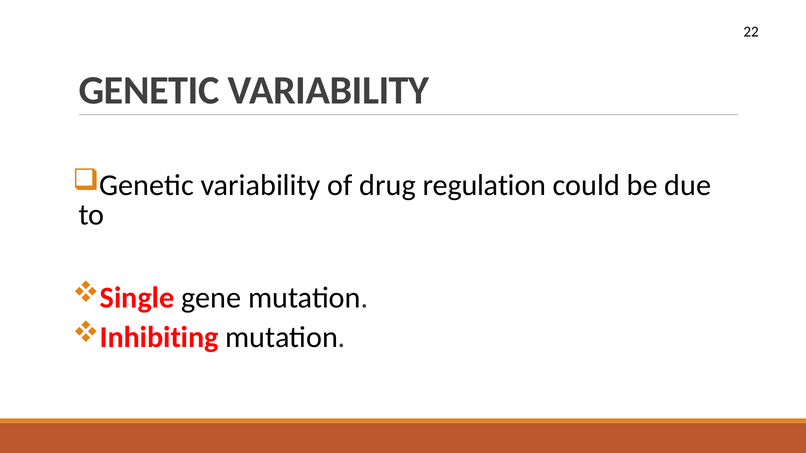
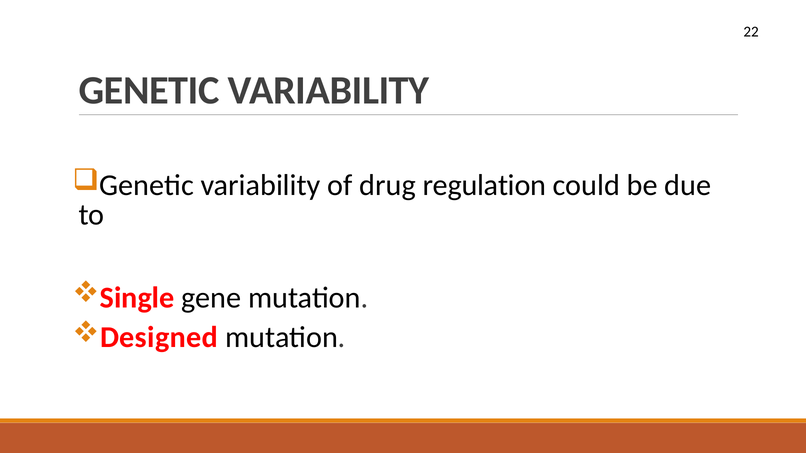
Inhibiting: Inhibiting -> Designed
